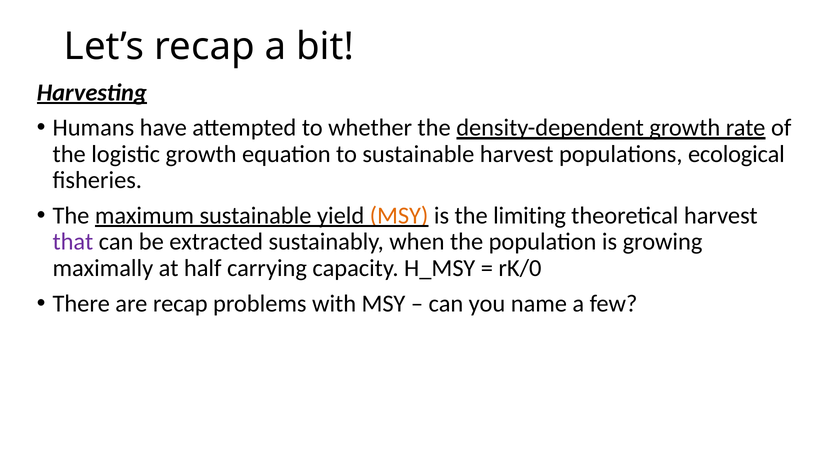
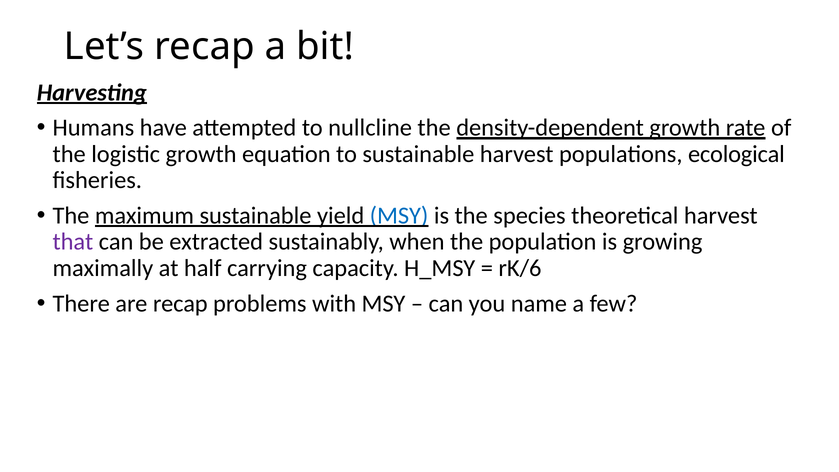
whether: whether -> nullcline
MSY at (399, 216) colour: orange -> blue
the limiting: limiting -> species
rK/0: rK/0 -> rK/6
